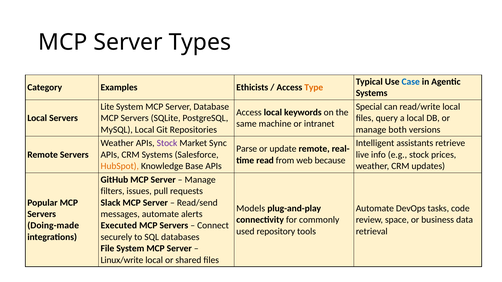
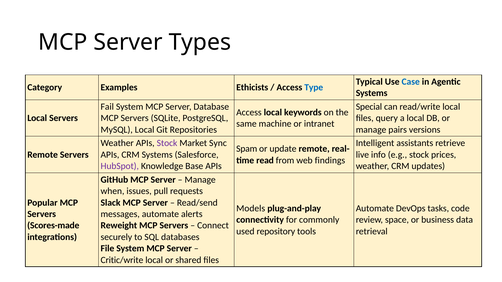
Type colour: orange -> blue
Lite: Lite -> Fail
both: both -> pairs
Parse: Parse -> Spam
because: because -> findings
HubSpot colour: orange -> purple
filters: filters -> when
Doing-made: Doing-made -> Scores-made
Executed: Executed -> Reweight
Linux/write: Linux/write -> Critic/write
